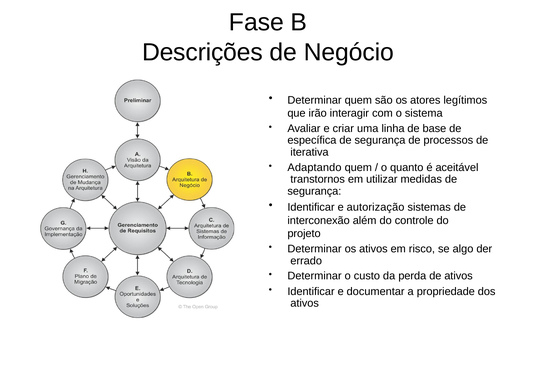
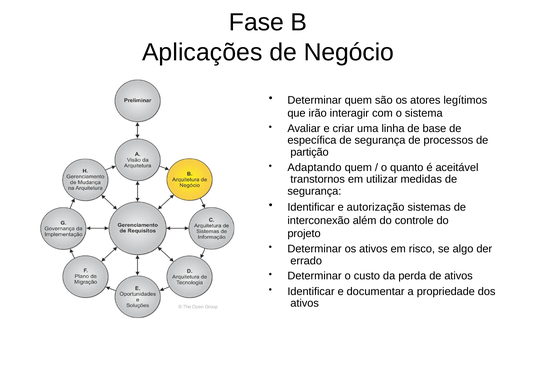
Descrições: Descrições -> Aplicações
iterativa: iterativa -> partição
